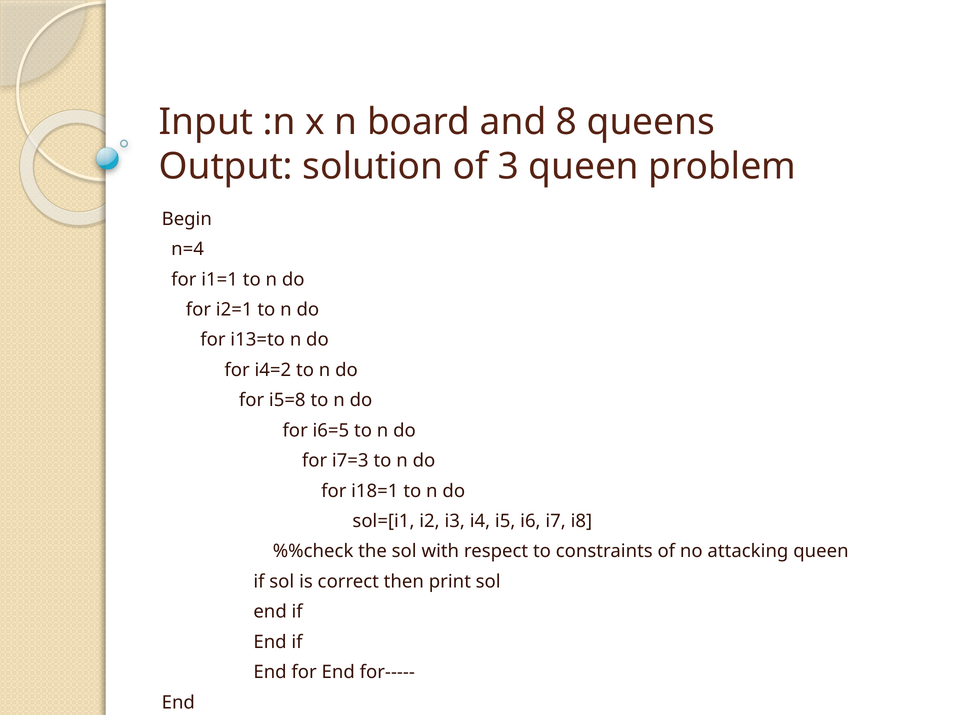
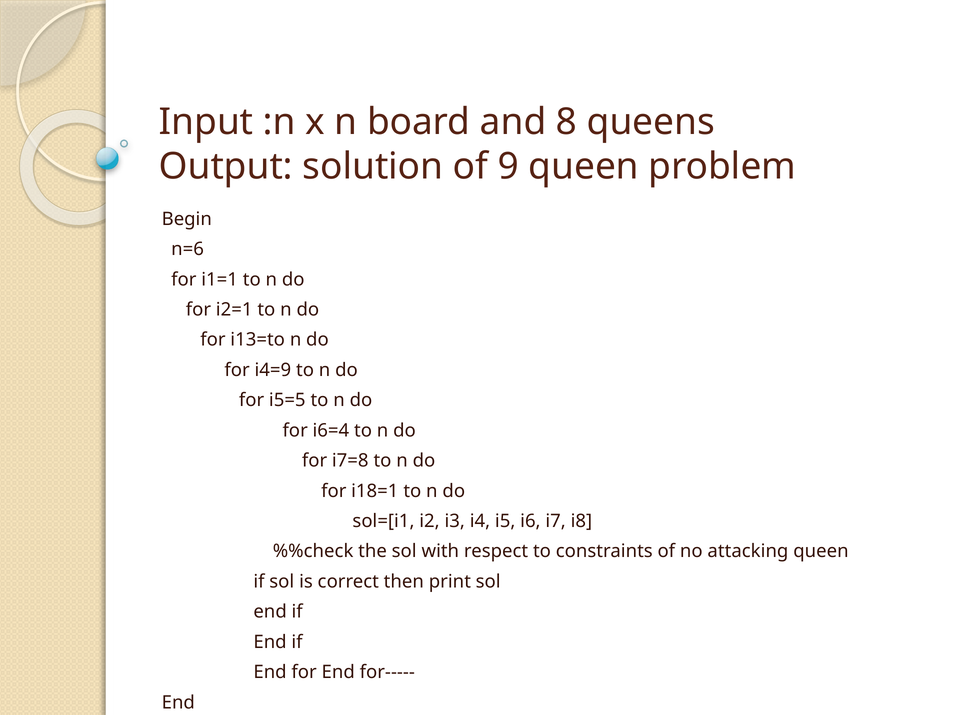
3: 3 -> 9
n=4: n=4 -> n=6
i4=2: i4=2 -> i4=9
i5=8: i5=8 -> i5=5
i6=5: i6=5 -> i6=4
i7=3: i7=3 -> i7=8
